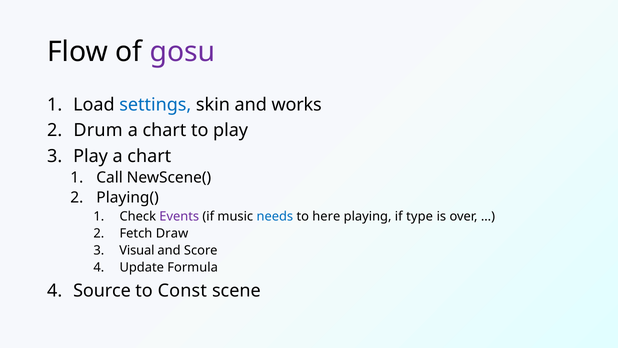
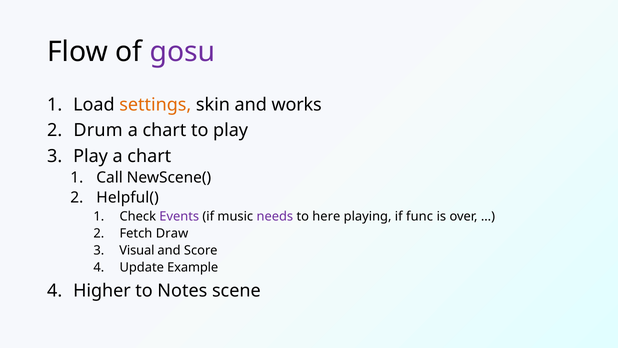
settings colour: blue -> orange
Playing(: Playing( -> Helpful(
needs colour: blue -> purple
type: type -> func
Formula: Formula -> Example
Source: Source -> Higher
Const: Const -> Notes
